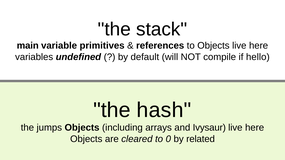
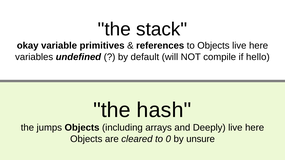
main: main -> okay
Ivysaur: Ivysaur -> Deeply
related: related -> unsure
